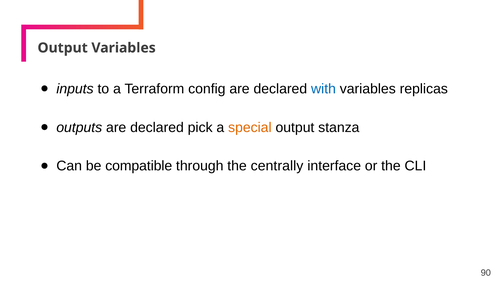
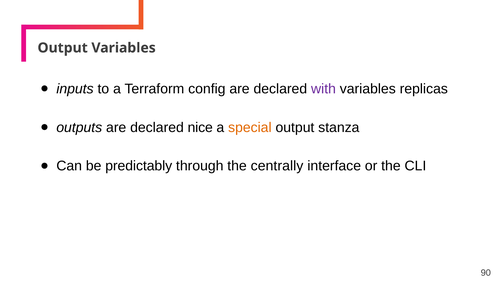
with colour: blue -> purple
pick: pick -> nice
compatible: compatible -> predictably
